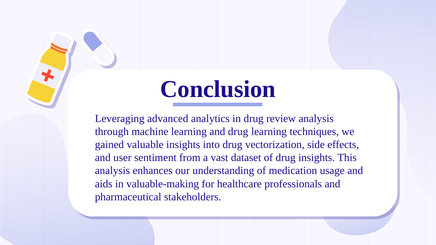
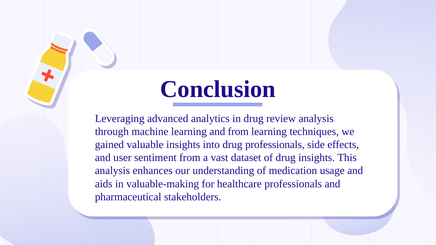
and drug: drug -> from
drug vectorization: vectorization -> professionals
